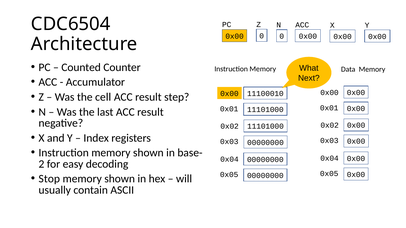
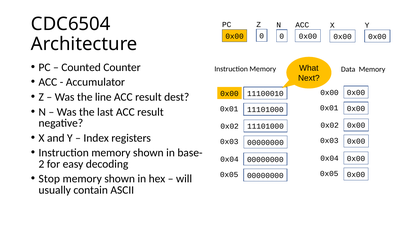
cell: cell -> line
step: step -> dest
